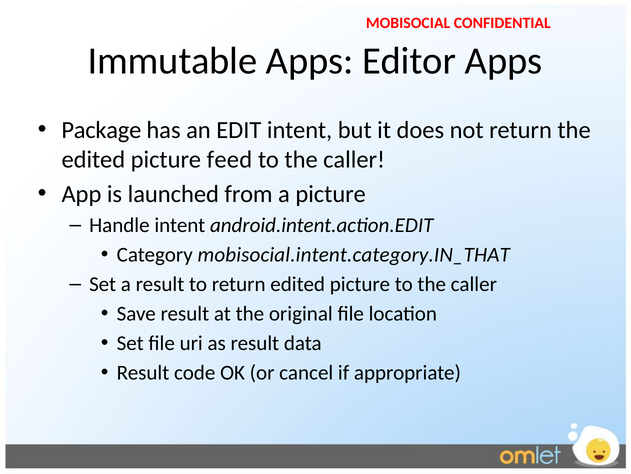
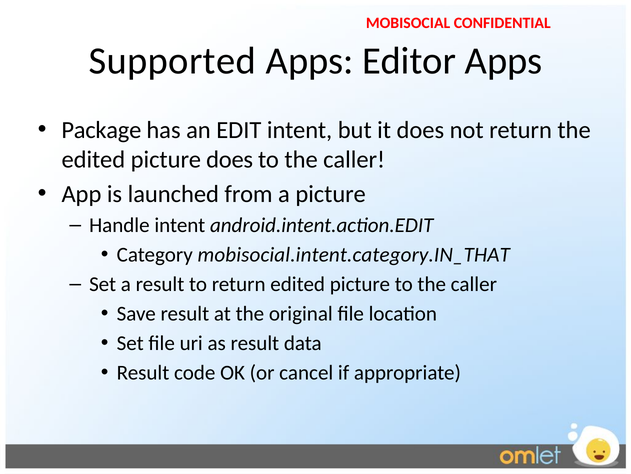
Immutable: Immutable -> Supported
picture feed: feed -> does
